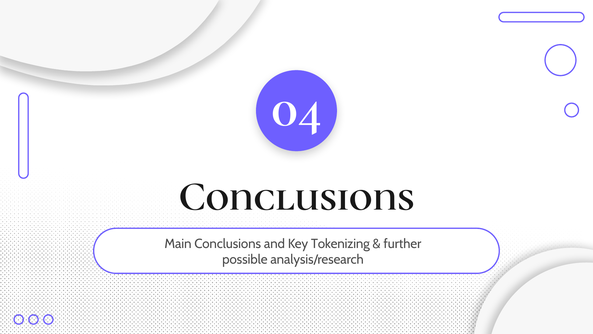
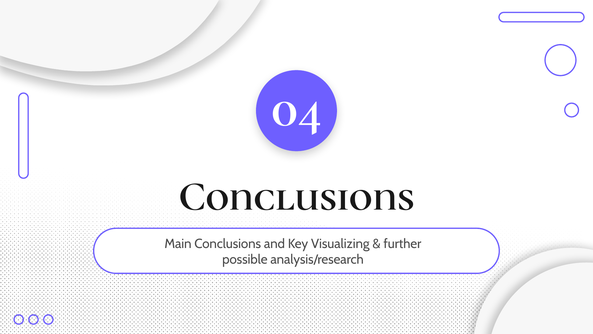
Tokenizing: Tokenizing -> Visualizing
